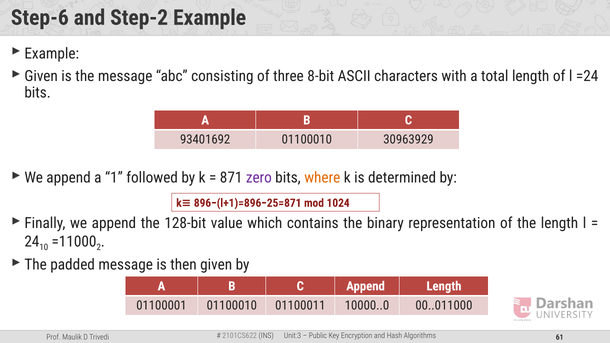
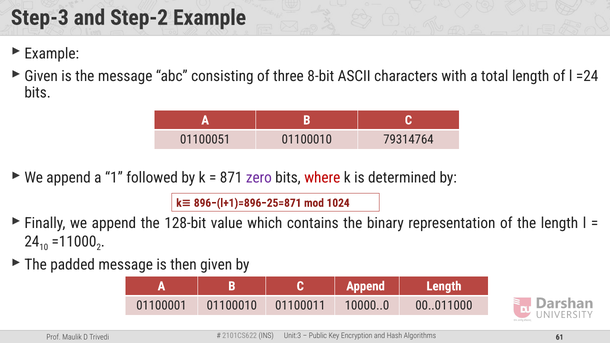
Step-6: Step-6 -> Step-3
93401692: 93401692 -> 01100051
30963929: 30963929 -> 79314764
where colour: orange -> red
